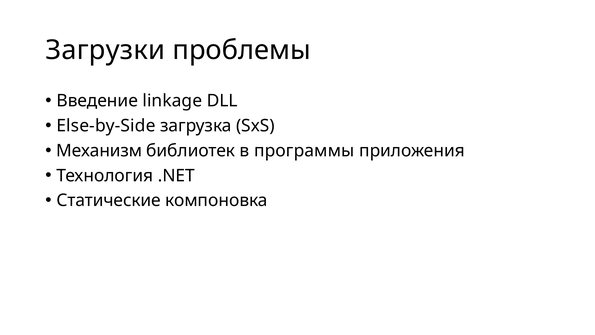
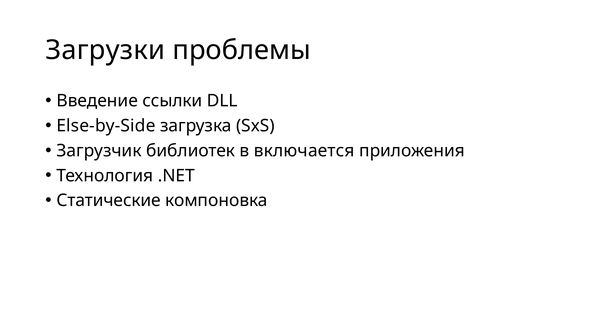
linkage: linkage -> ссылки
Механизм: Механизм -> Загрузчик
программы: программы -> включается
